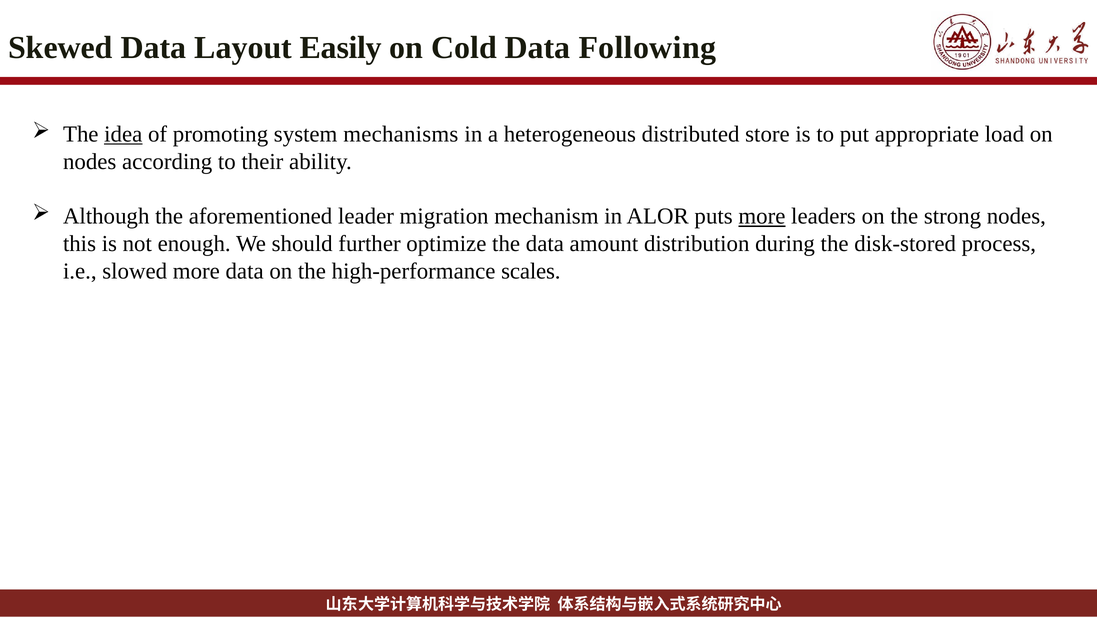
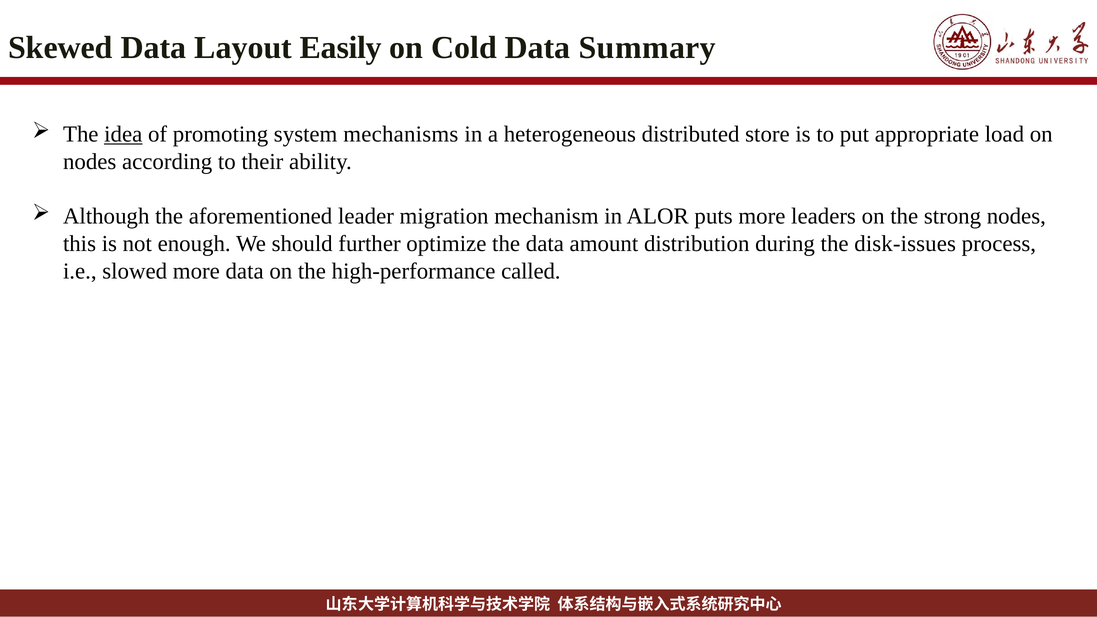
Following: Following -> Summary
more at (762, 216) underline: present -> none
disk-stored: disk-stored -> disk-issues
scales: scales -> called
